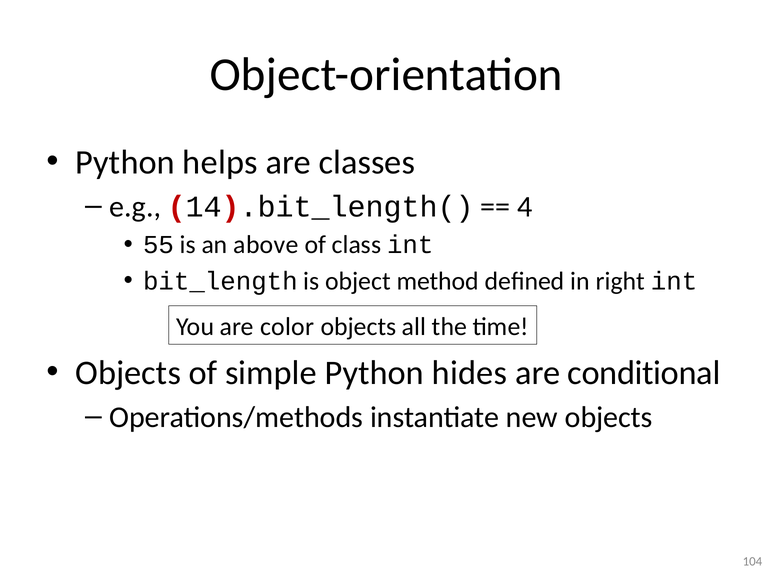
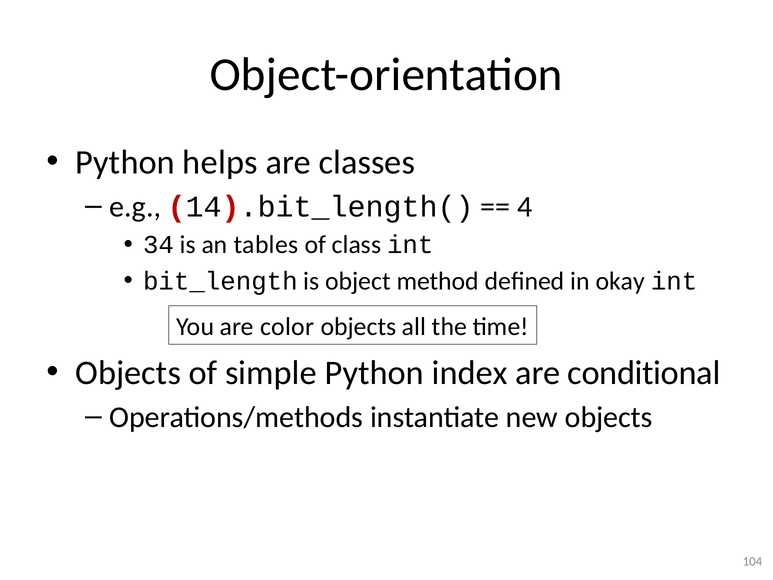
55: 55 -> 34
above: above -> tables
right: right -> okay
hides: hides -> index
